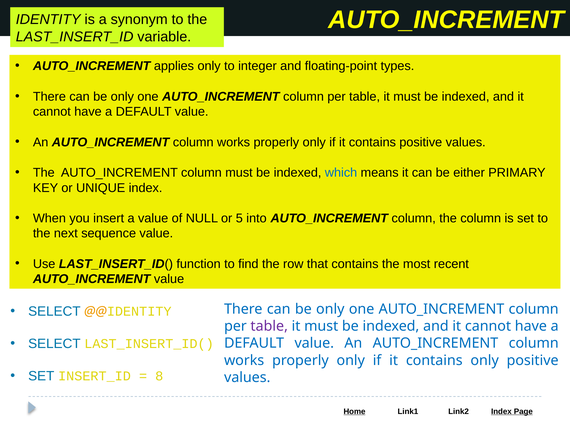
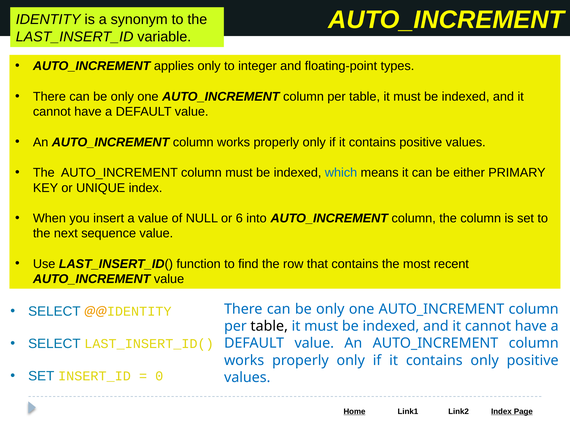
5: 5 -> 6
table at (269, 326) colour: purple -> black
8: 8 -> 0
